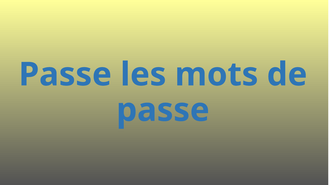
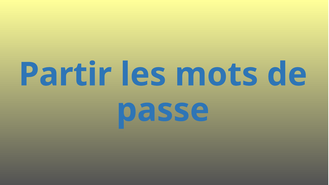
Passe at (65, 75): Passe -> Partir
